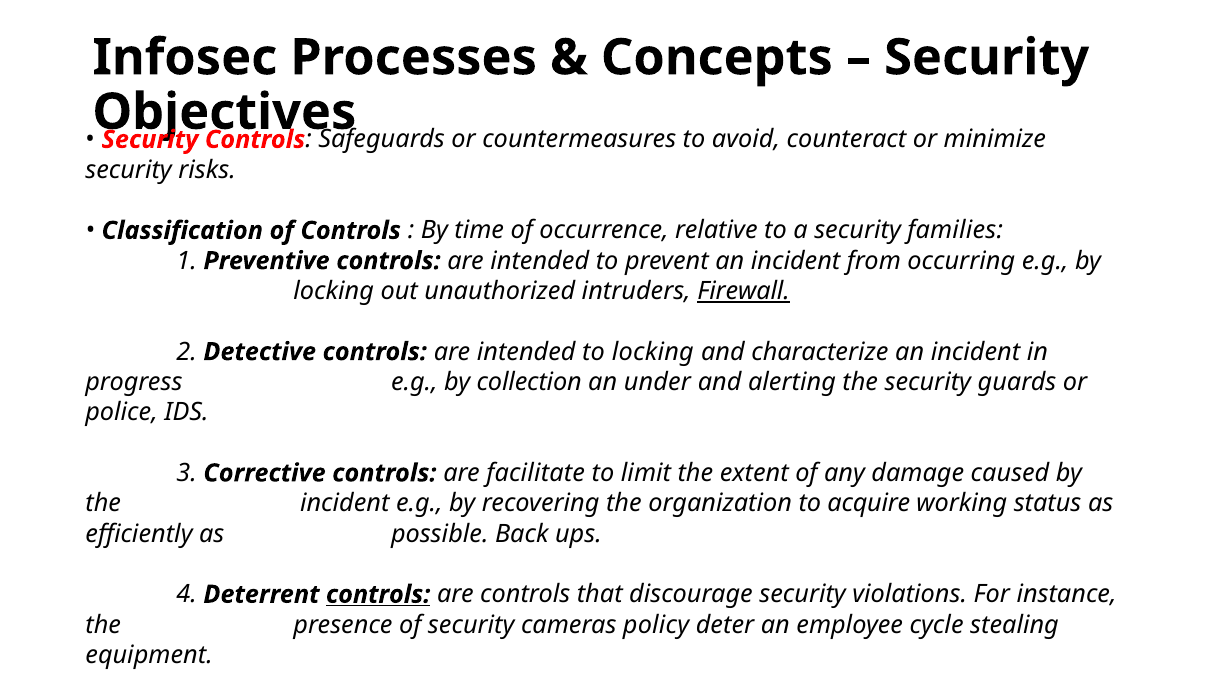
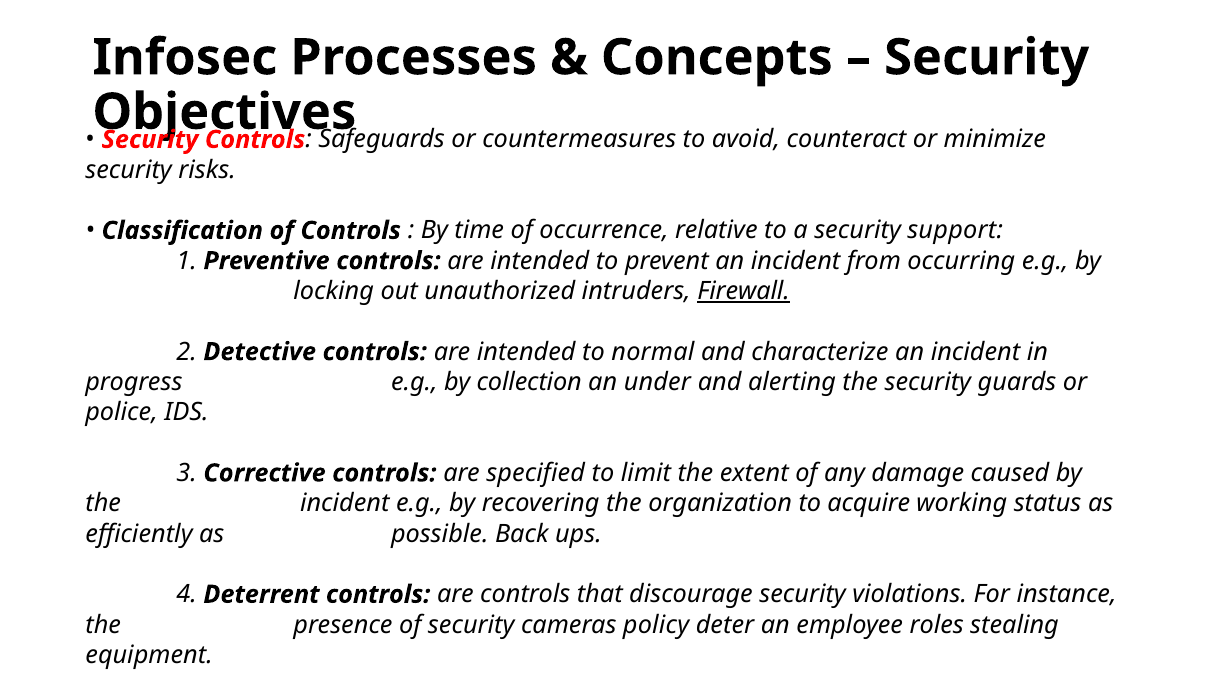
families: families -> support
to locking: locking -> normal
facilitate: facilitate -> specified
controls at (378, 594) underline: present -> none
cycle: cycle -> roles
